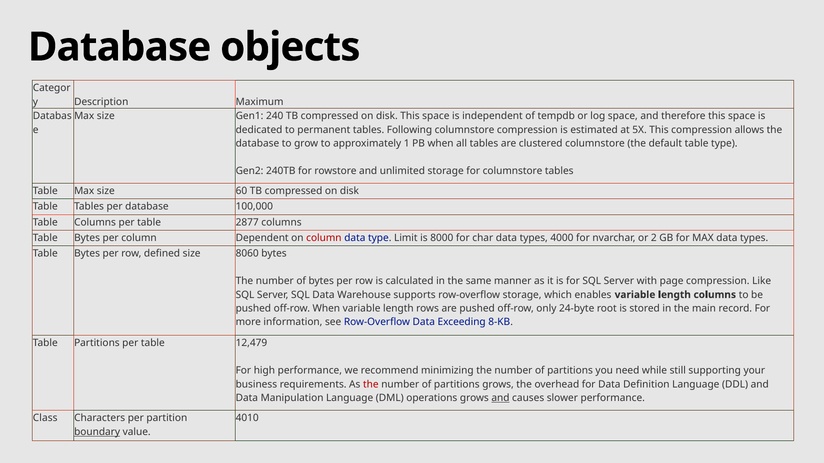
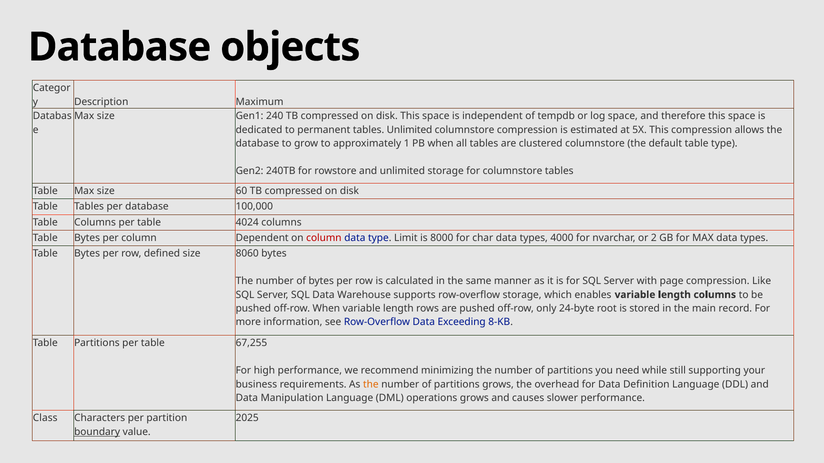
tables Following: Following -> Unlimited
2877: 2877 -> 4024
12,479: 12,479 -> 67,255
the at (371, 385) colour: red -> orange
and at (500, 398) underline: present -> none
4010: 4010 -> 2025
